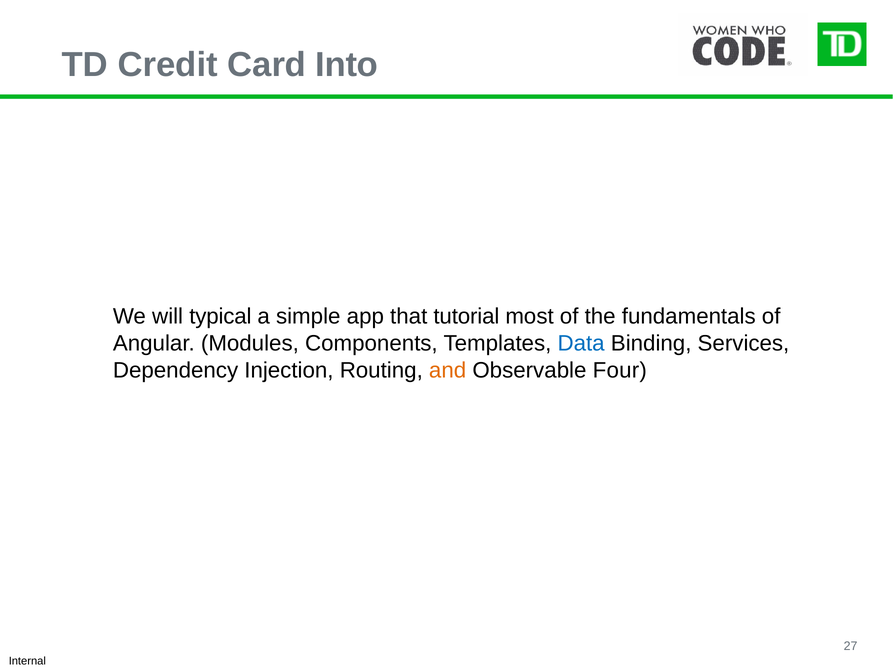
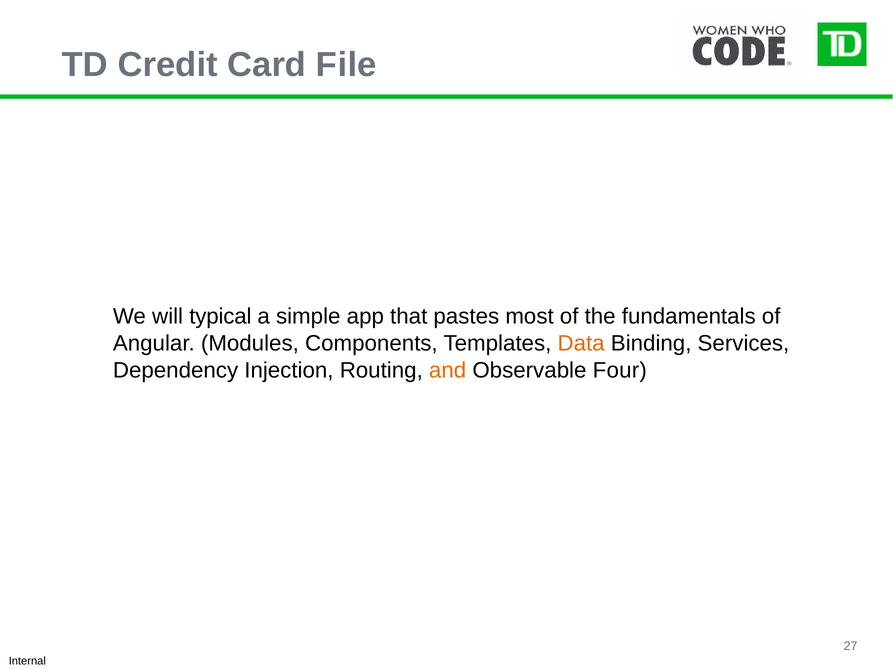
Into: Into -> File
tutorial: tutorial -> pastes
Data colour: blue -> orange
